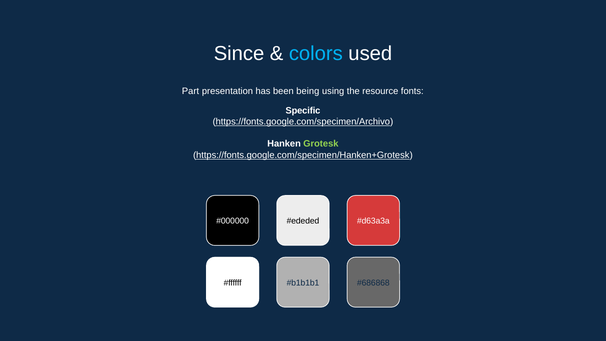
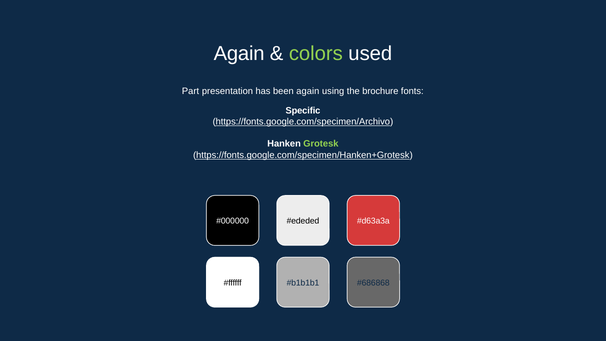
Since at (239, 53): Since -> Again
colors colour: light blue -> light green
been being: being -> again
resource: resource -> brochure
